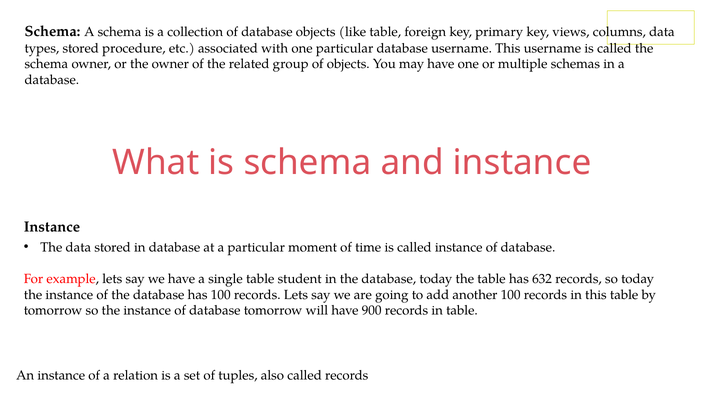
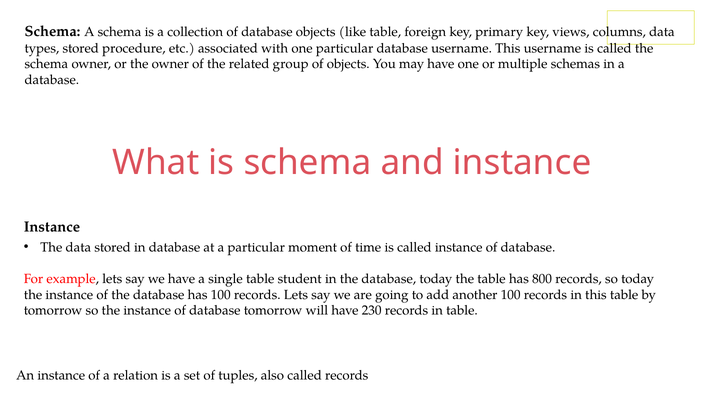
632: 632 -> 800
900: 900 -> 230
